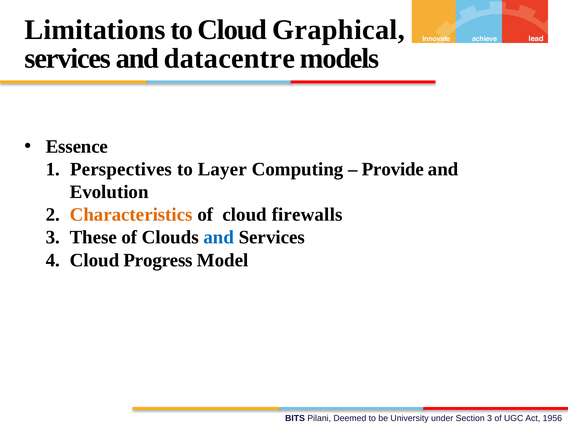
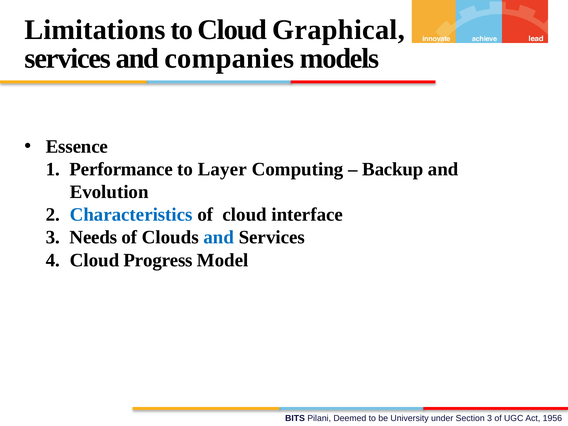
datacentre: datacentre -> companies
Perspectives: Perspectives -> Performance
Provide: Provide -> Backup
Characteristics colour: orange -> blue
firewalls: firewalls -> interface
These: These -> Needs
